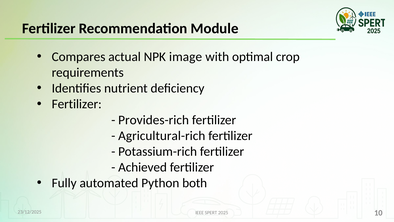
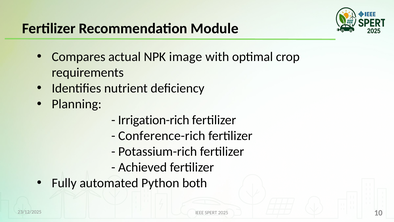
Fertilizer at (77, 104): Fertilizer -> Planning
Provides-rich: Provides-rich -> Irrigation-rich
Agricultural-rich: Agricultural-rich -> Conference-rich
